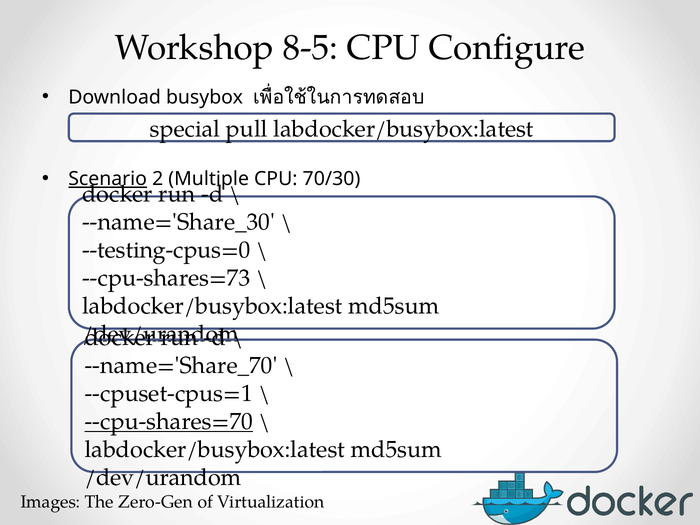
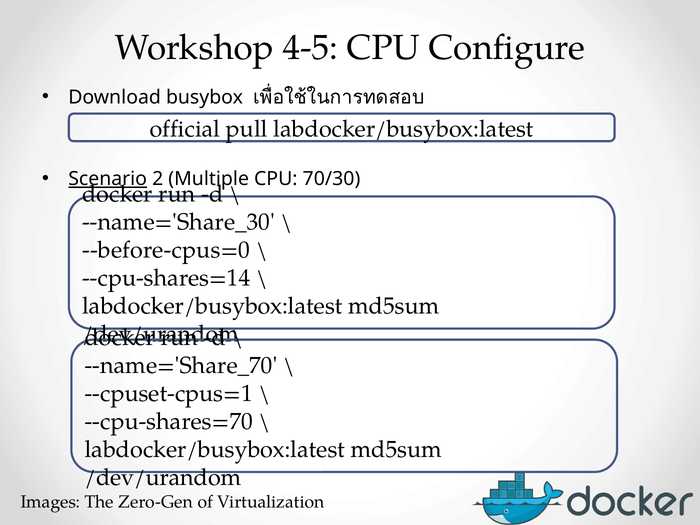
8-5: 8-5 -> 4-5
special: special -> official
--testing-cpus=0: --testing-cpus=0 -> --before-cpus=0
--cpu-shares=73: --cpu-shares=73 -> --cpu-shares=14
--cpu-shares=70 underline: present -> none
